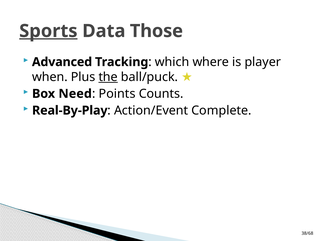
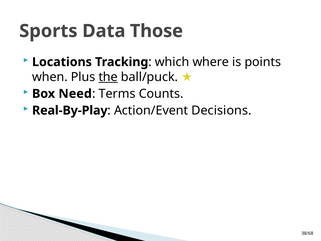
Sports underline: present -> none
Advanced: Advanced -> Locations
player: player -> points
Points: Points -> Terms
Complete: Complete -> Decisions
